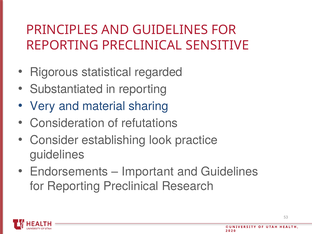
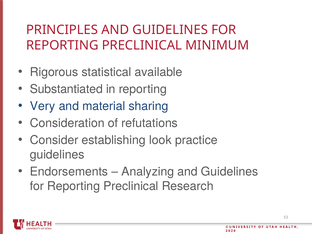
SENSITIVE: SENSITIVE -> MINIMUM
regarded: regarded -> available
Important: Important -> Analyzing
